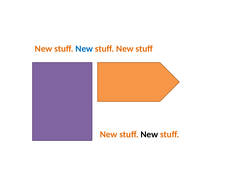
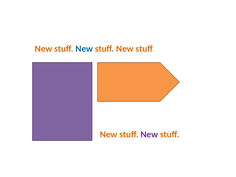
New at (149, 134) colour: black -> purple
